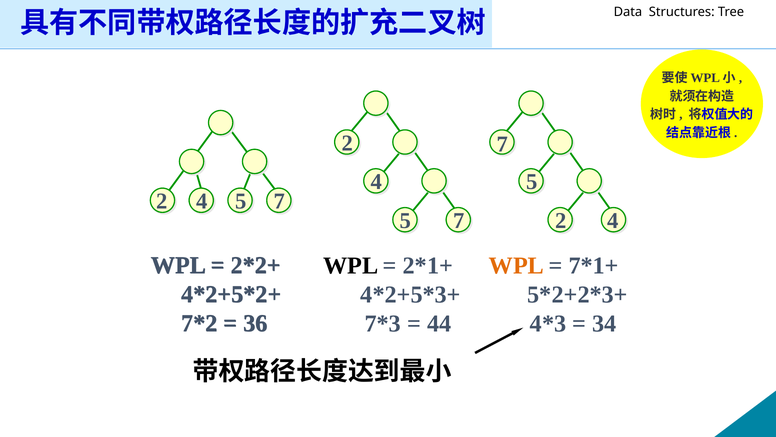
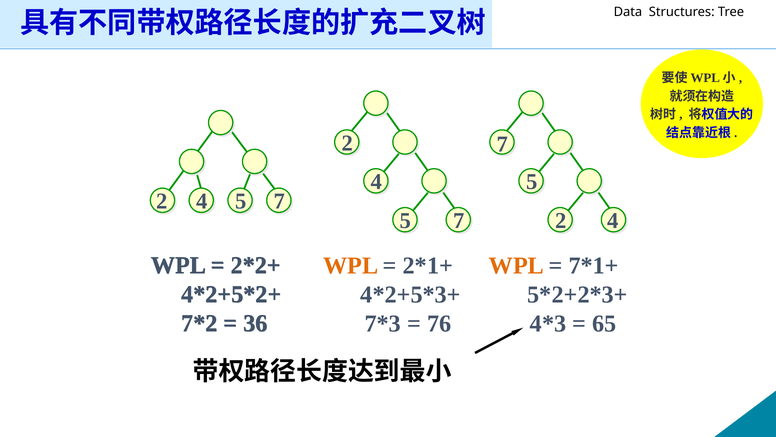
WPL at (351, 265) colour: black -> orange
44: 44 -> 76
34: 34 -> 65
